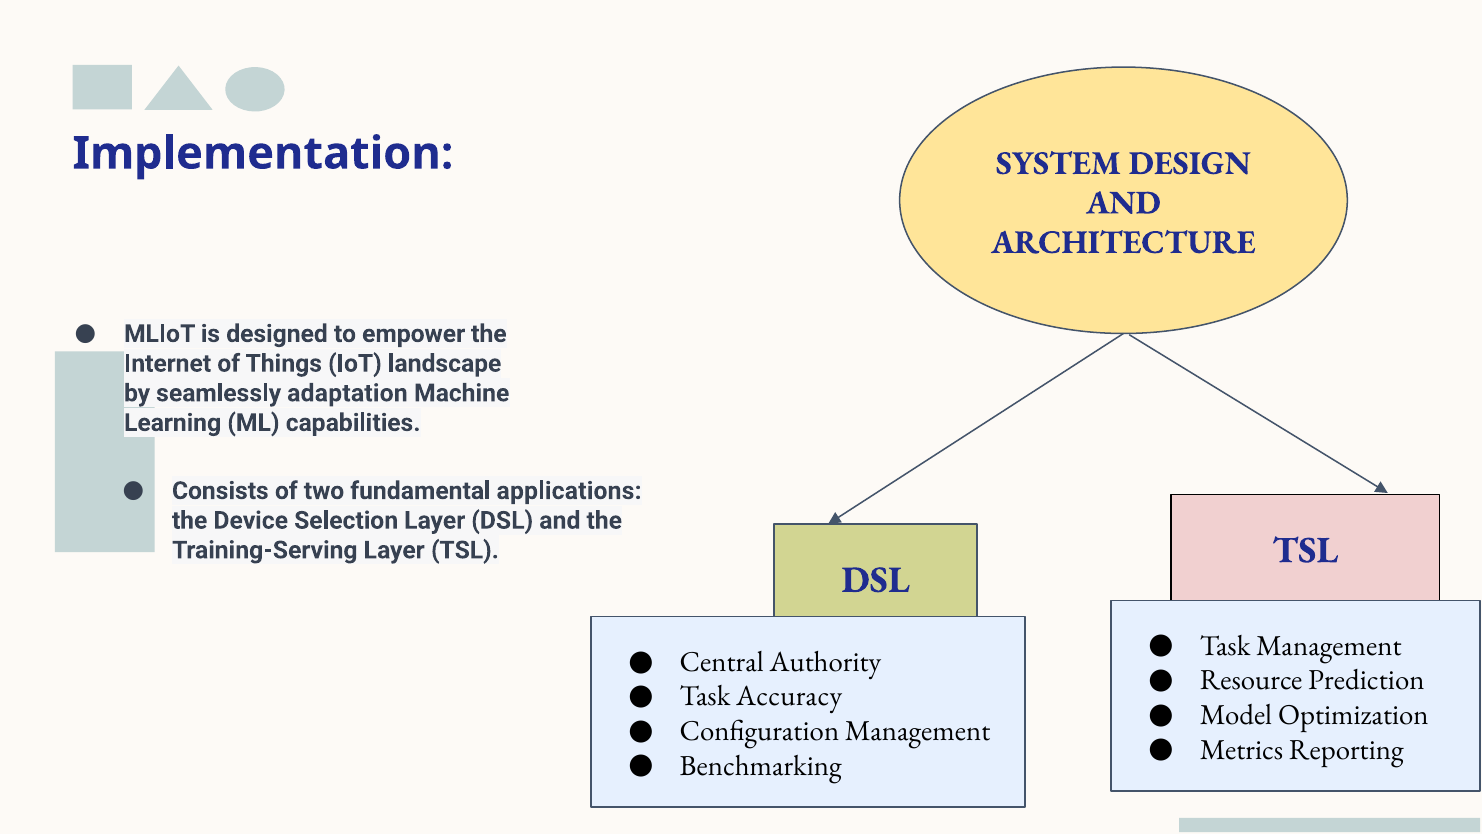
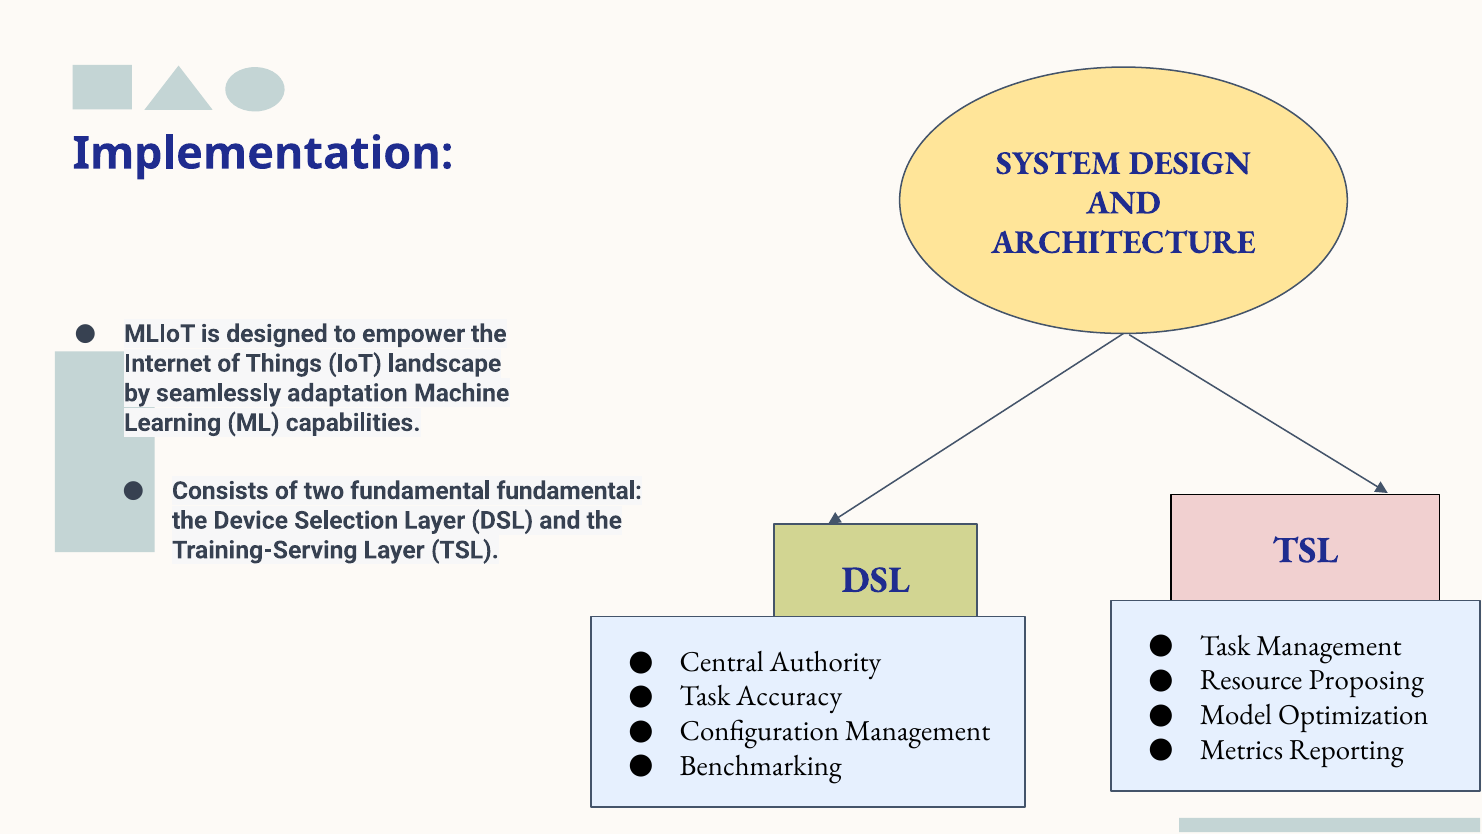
fundamental applications: applications -> fundamental
Prediction: Prediction -> Proposing
